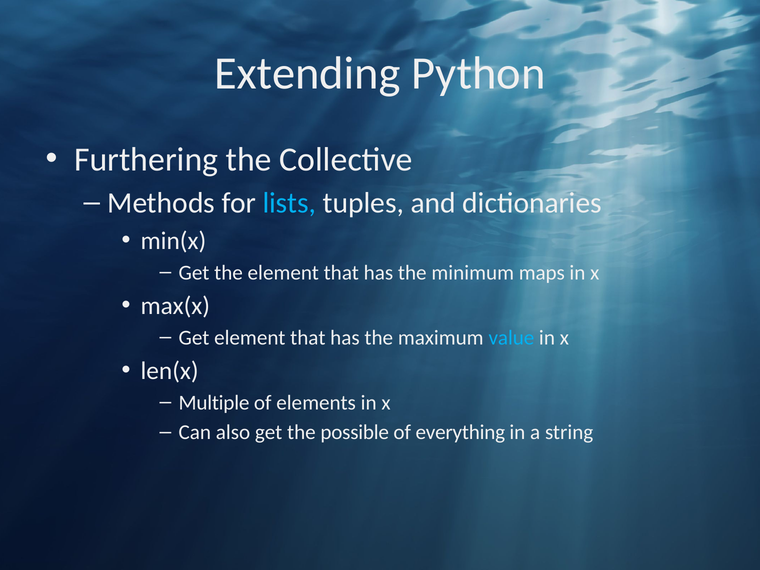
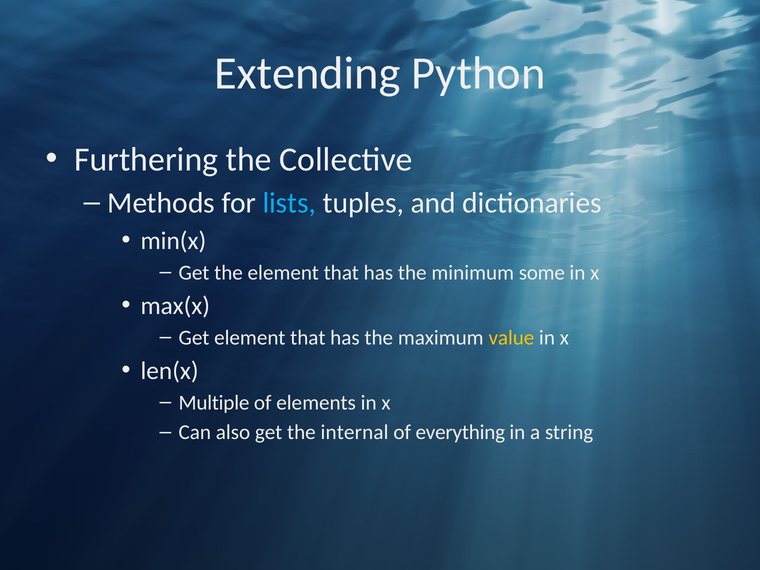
maps: maps -> some
value colour: light blue -> yellow
possible: possible -> internal
